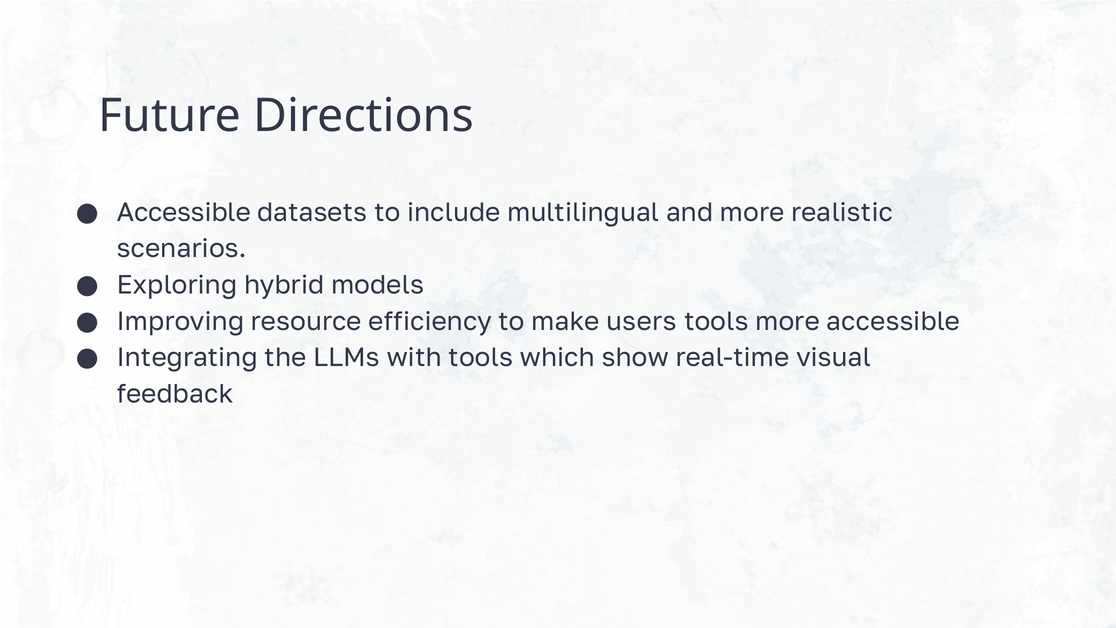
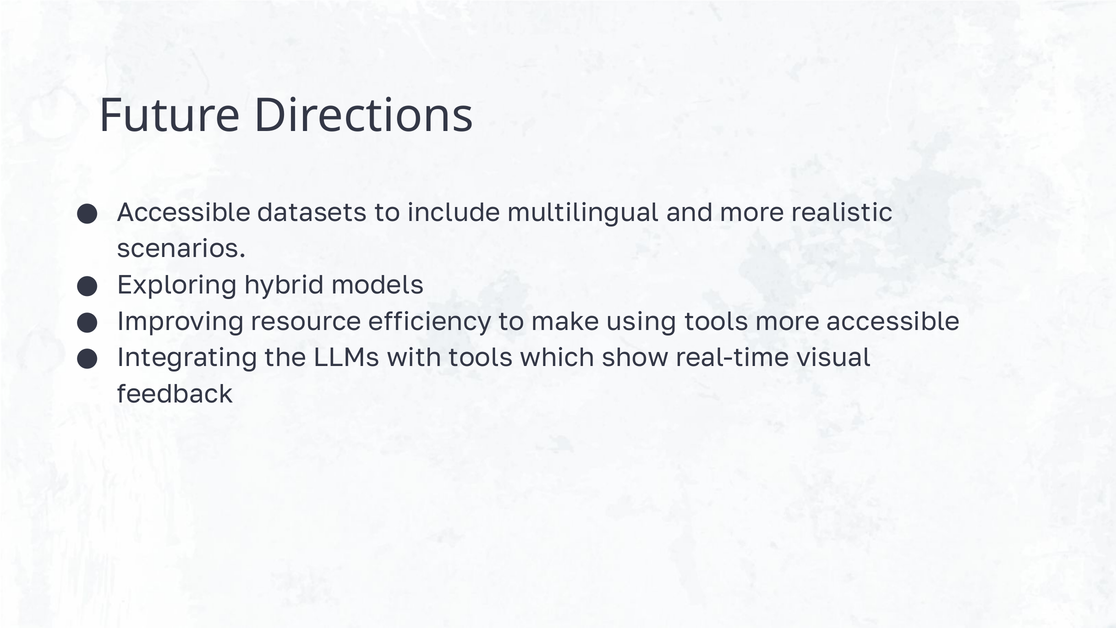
users: users -> using
